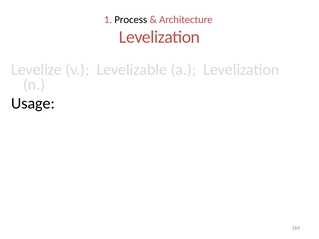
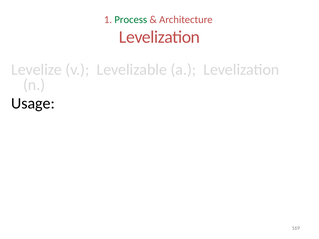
Process colour: black -> green
